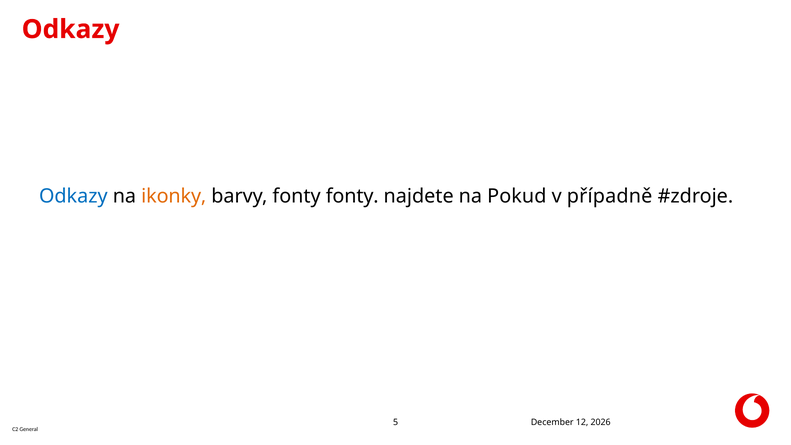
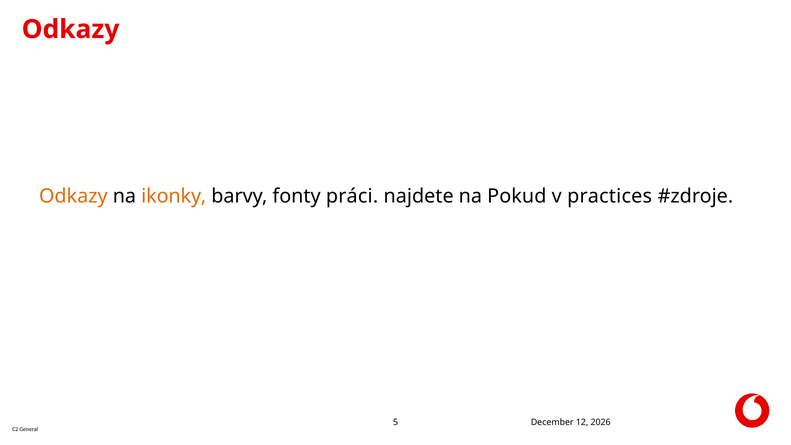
Odkazy at (73, 196) colour: blue -> orange
fonty fonty: fonty -> práci
případně: případně -> practices
